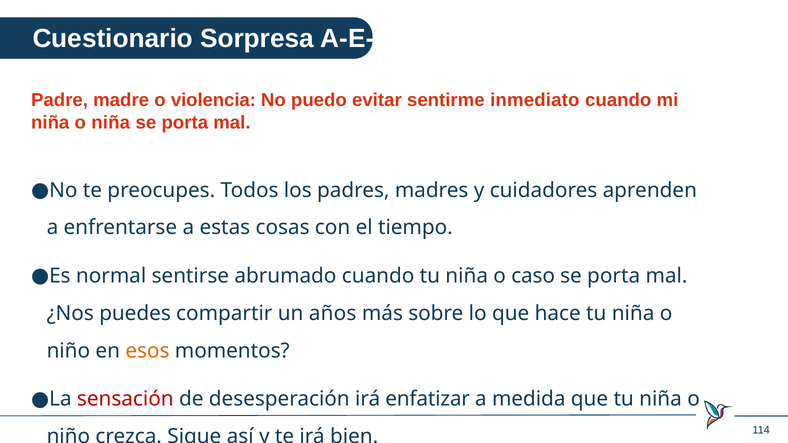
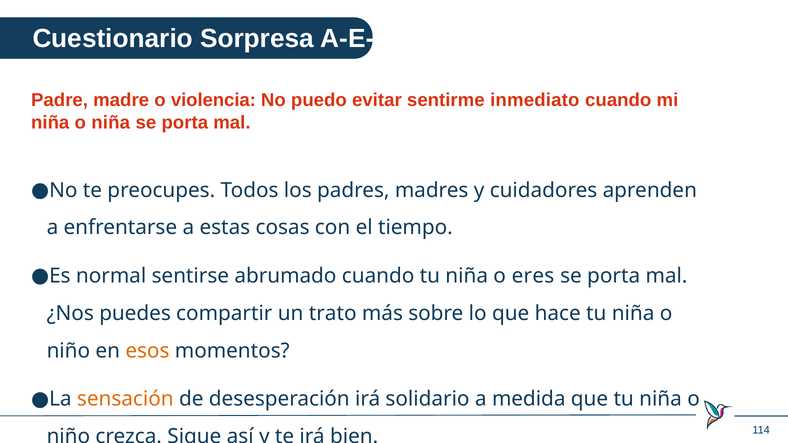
caso: caso -> eres
años: años -> trato
sensación colour: red -> orange
enfatizar: enfatizar -> solidario
